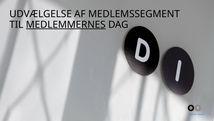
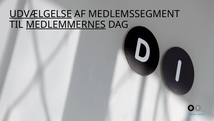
UDVÆLGELSE underline: none -> present
